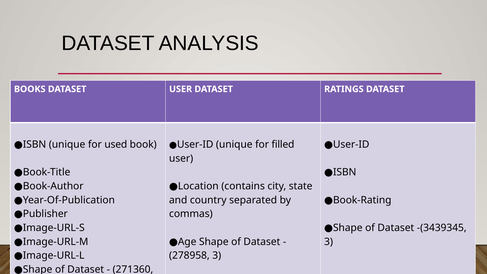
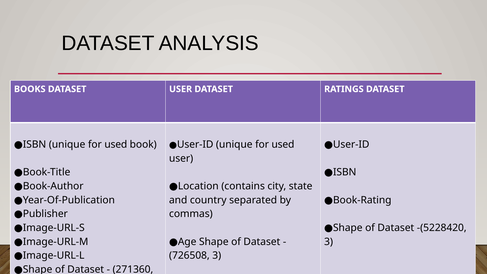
●User-ID unique for filled: filled -> used
-(3439345: -(3439345 -> -(5228420
278958: 278958 -> 726508
